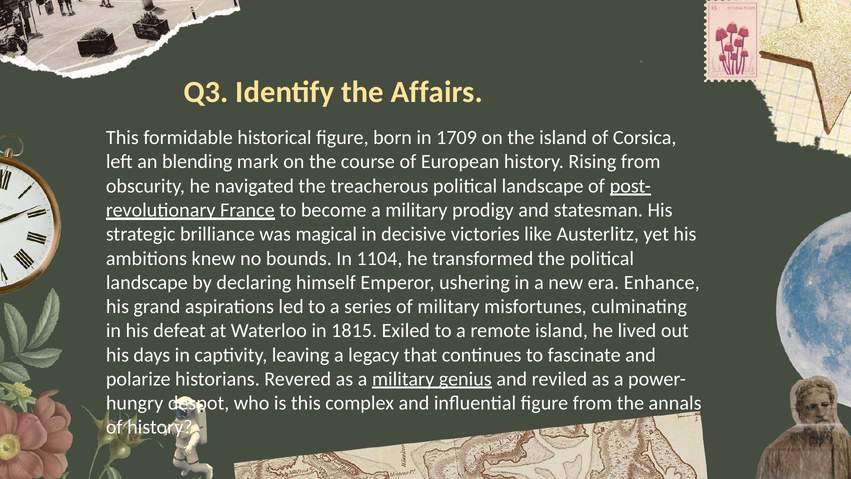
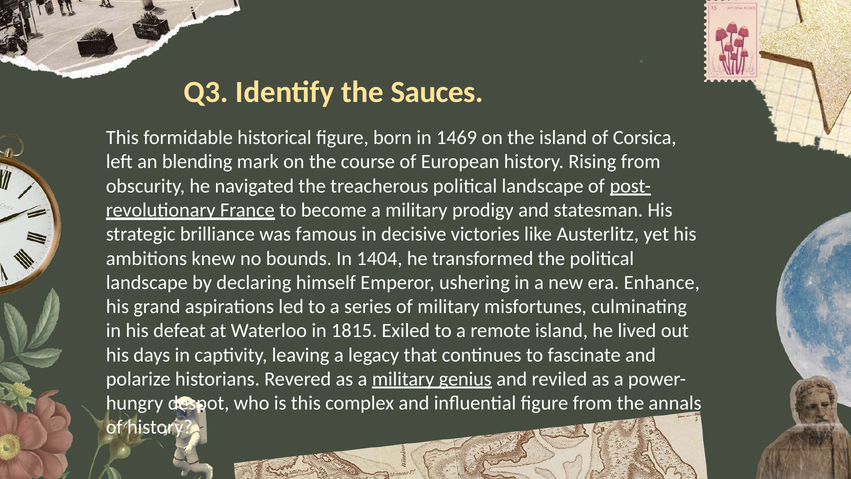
Affairs: Affairs -> Sauces
1709: 1709 -> 1469
magical: magical -> famous
1104: 1104 -> 1404
